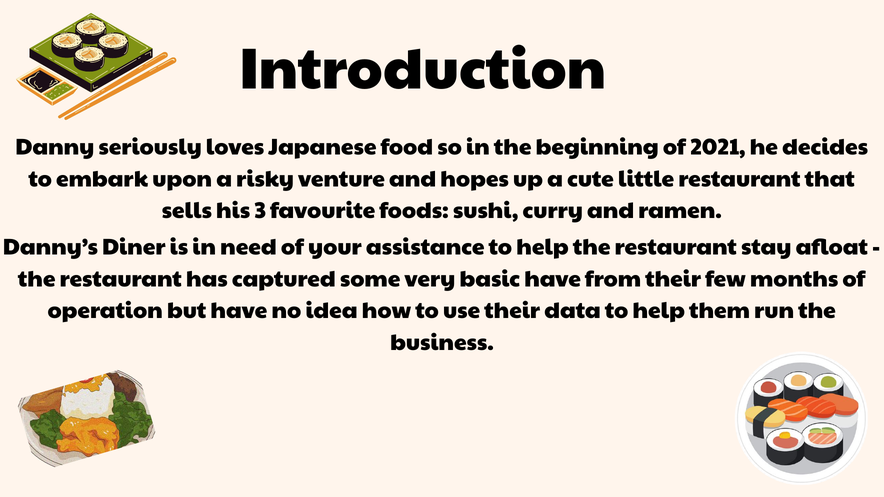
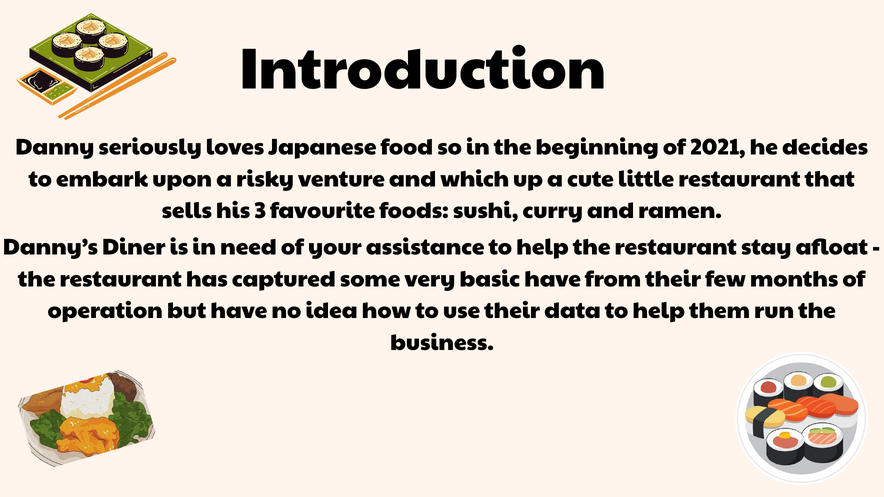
hopes: hopes -> which
